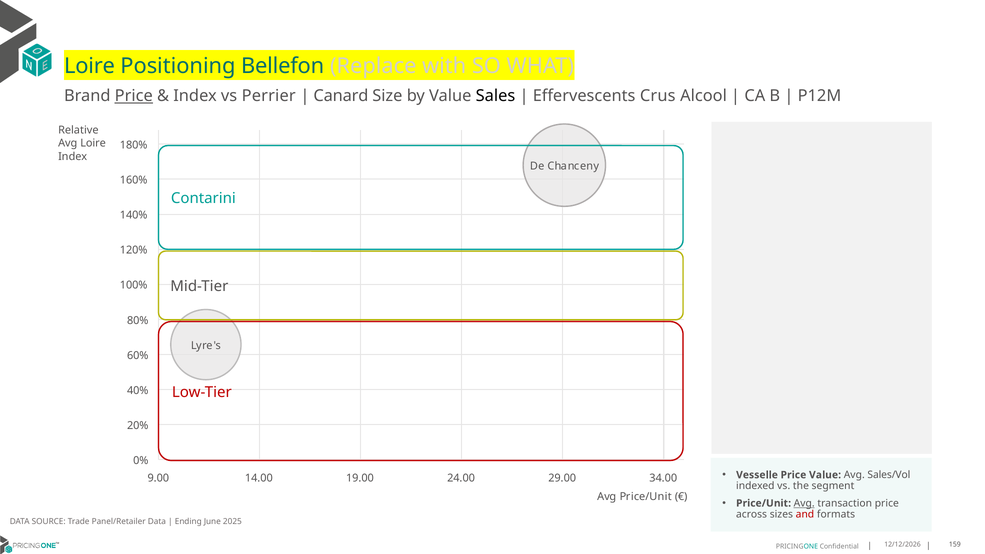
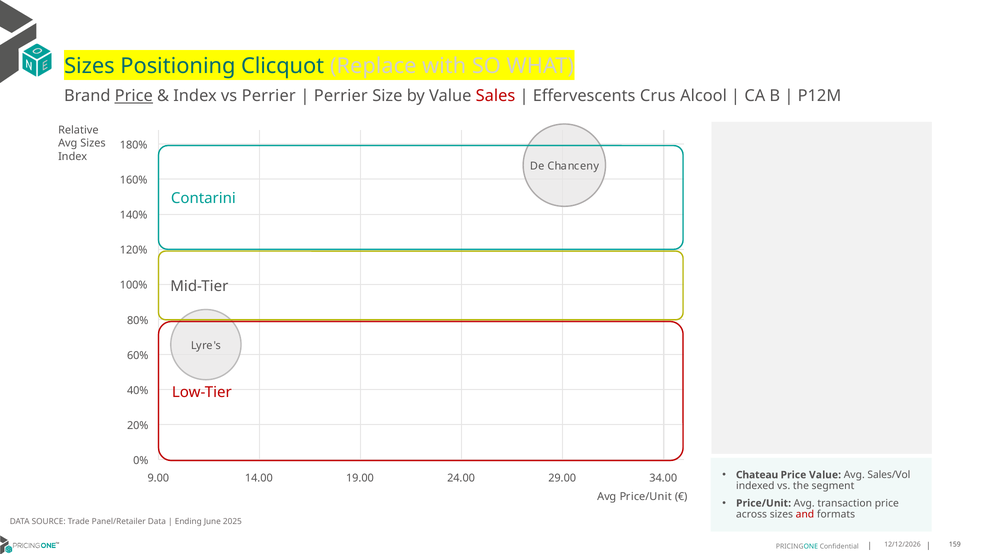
Loire at (90, 66): Loire -> Sizes
Bellefon: Bellefon -> Clicquot
Canard at (341, 96): Canard -> Perrier
Sales colour: black -> red
Avg Loire: Loire -> Sizes
Vesselle: Vesselle -> Chateau
Avg at (804, 503) underline: present -> none
